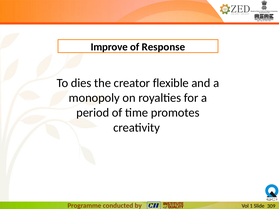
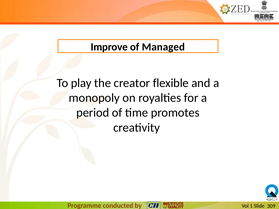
Response: Response -> Managed
dies: dies -> play
